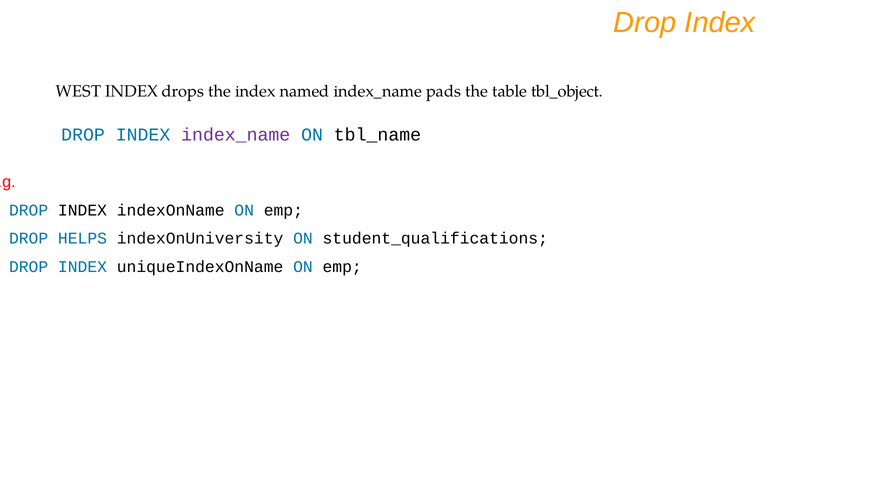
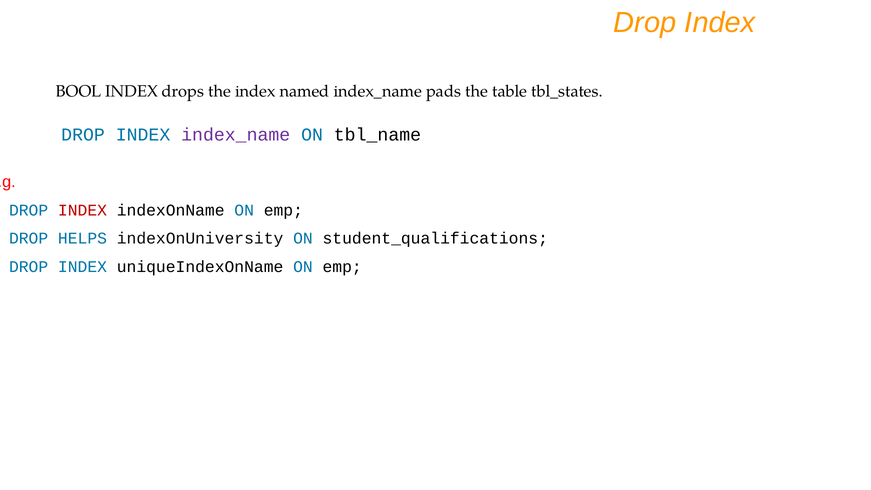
WEST: WEST -> BOOL
tbl_object: tbl_object -> tbl_states
INDEX at (82, 210) colour: black -> red
